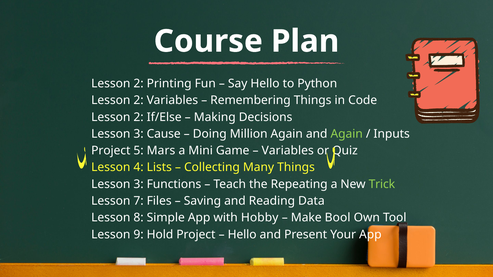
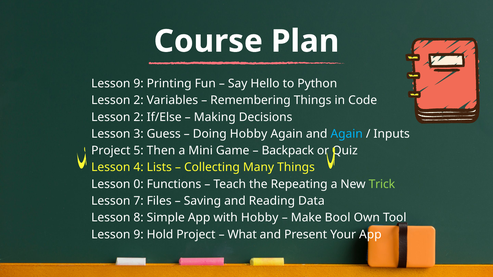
2 at (139, 84): 2 -> 9
Cause: Cause -> Guess
Doing Million: Million -> Hobby
Again at (347, 134) colour: light green -> light blue
Mars: Mars -> Then
Variables at (288, 151): Variables -> Backpack
3 at (139, 184): 3 -> 0
Hello at (242, 235): Hello -> What
